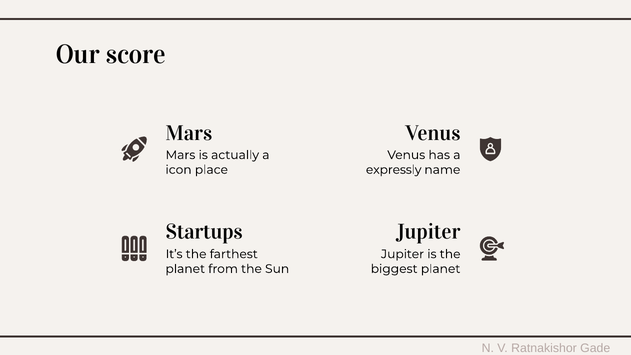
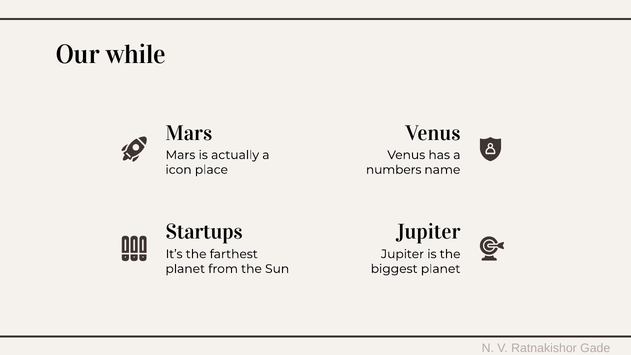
score: score -> while
expressly: expressly -> numbers
